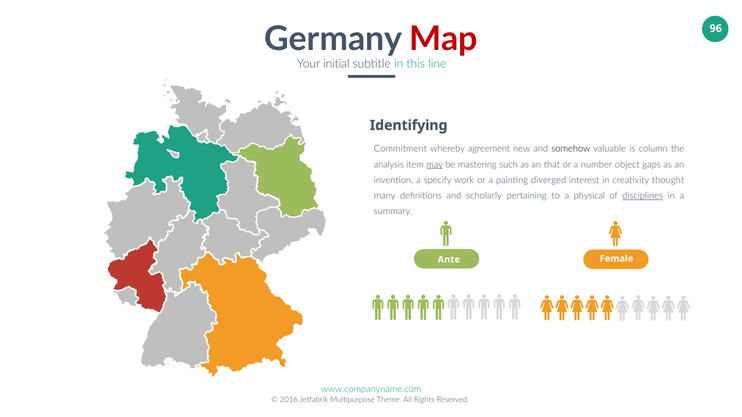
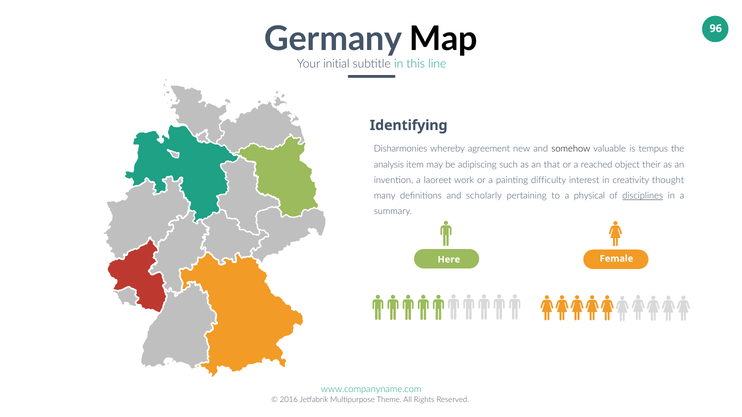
Map colour: red -> black
Commitment: Commitment -> Disharmonies
column: column -> tempus
may underline: present -> none
mastering: mastering -> adipiscing
number: number -> reached
gaps: gaps -> their
specify: specify -> laoreet
diverged: diverged -> difficulty
Ante: Ante -> Here
